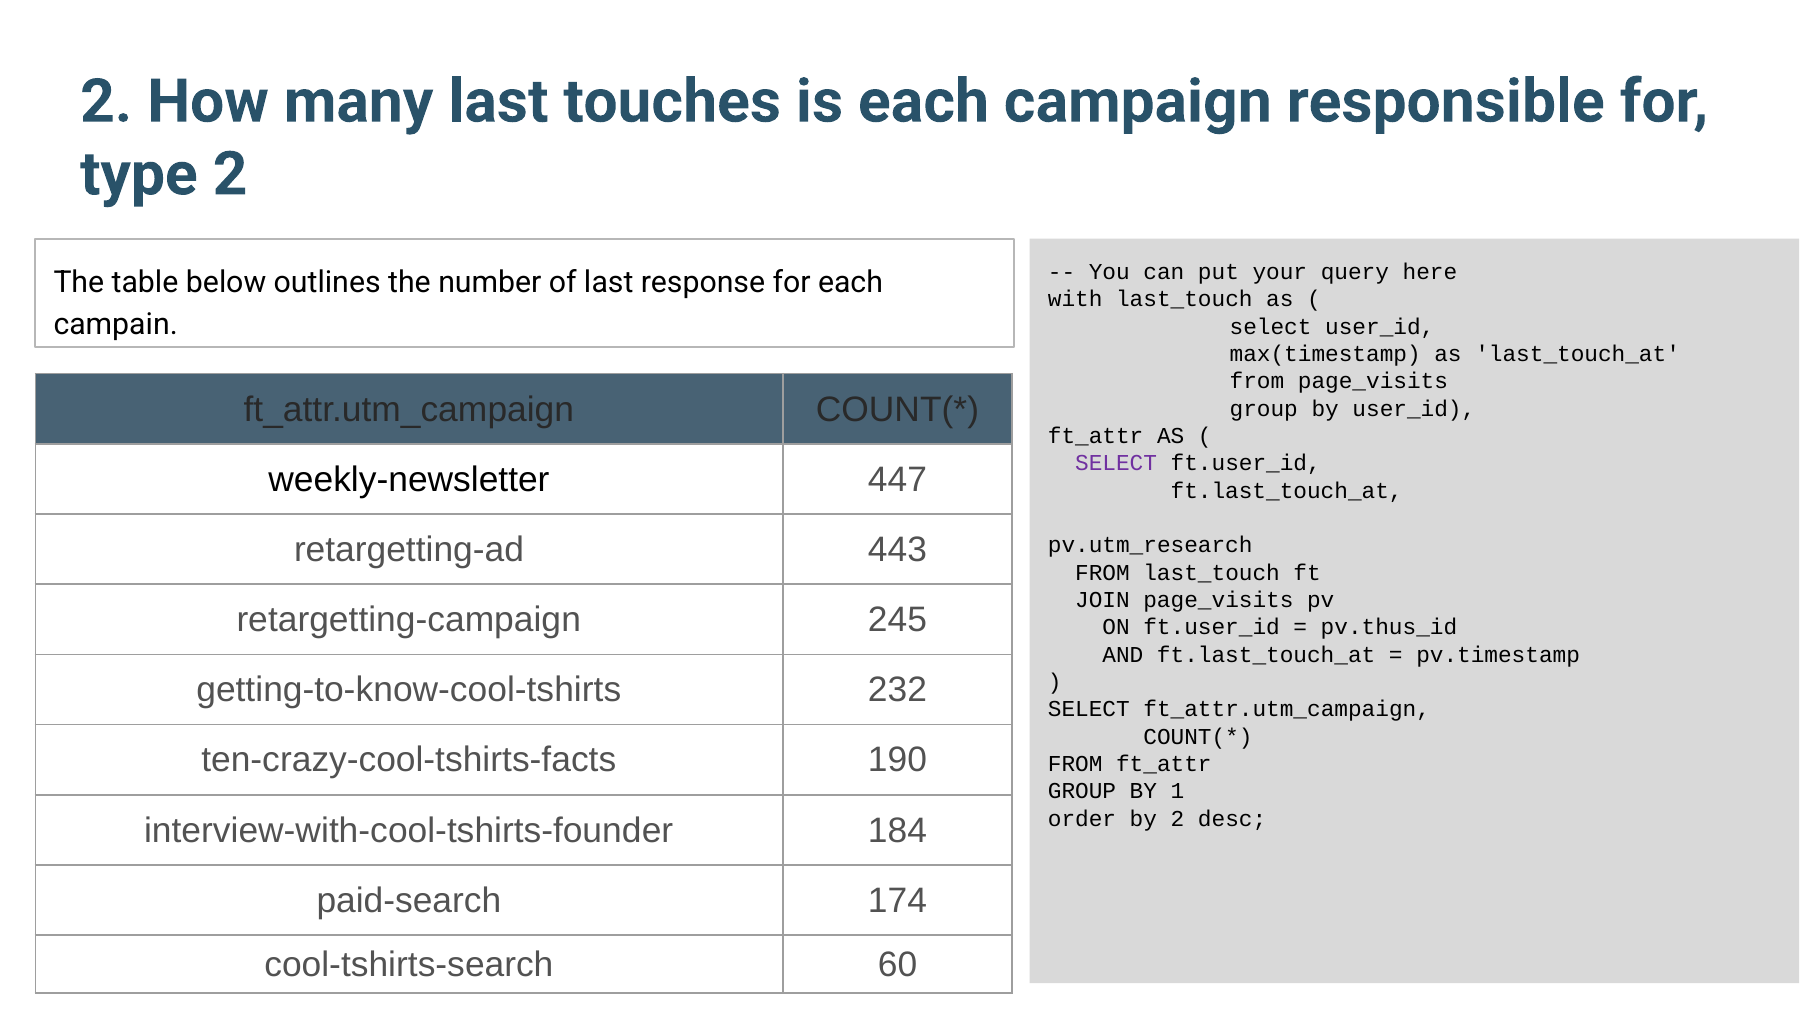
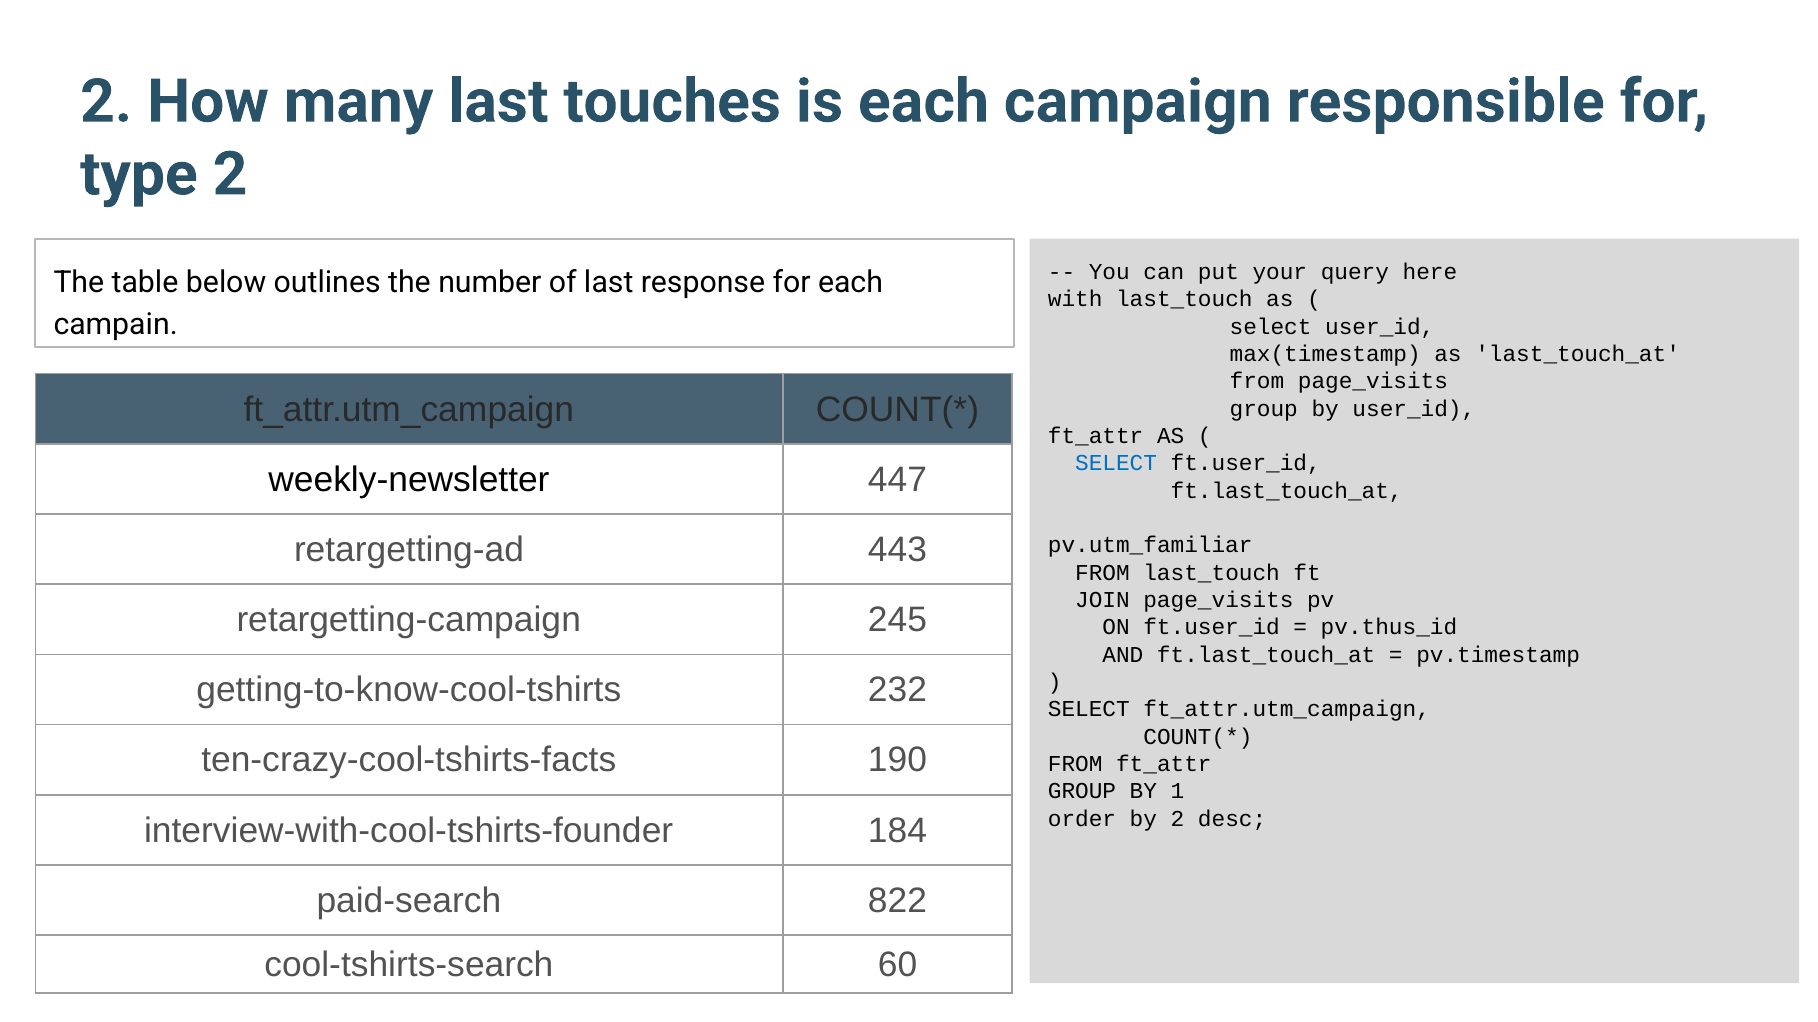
SELECT at (1116, 464) colour: purple -> blue
pv.utm_research: pv.utm_research -> pv.utm_familiar
174: 174 -> 822
